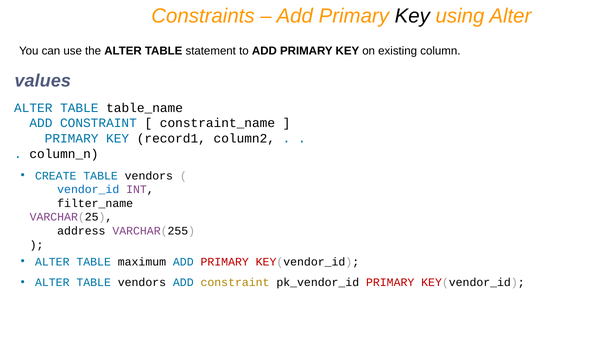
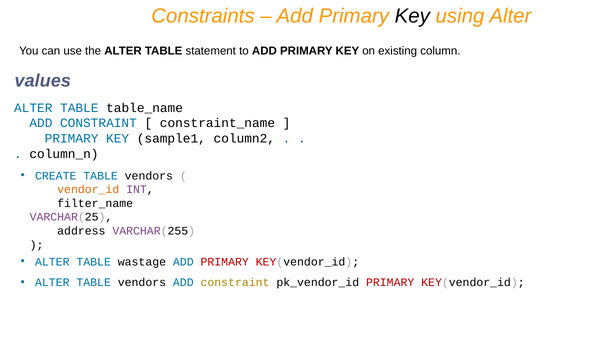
record1: record1 -> sample1
vendor_id colour: blue -> orange
maximum: maximum -> wastage
